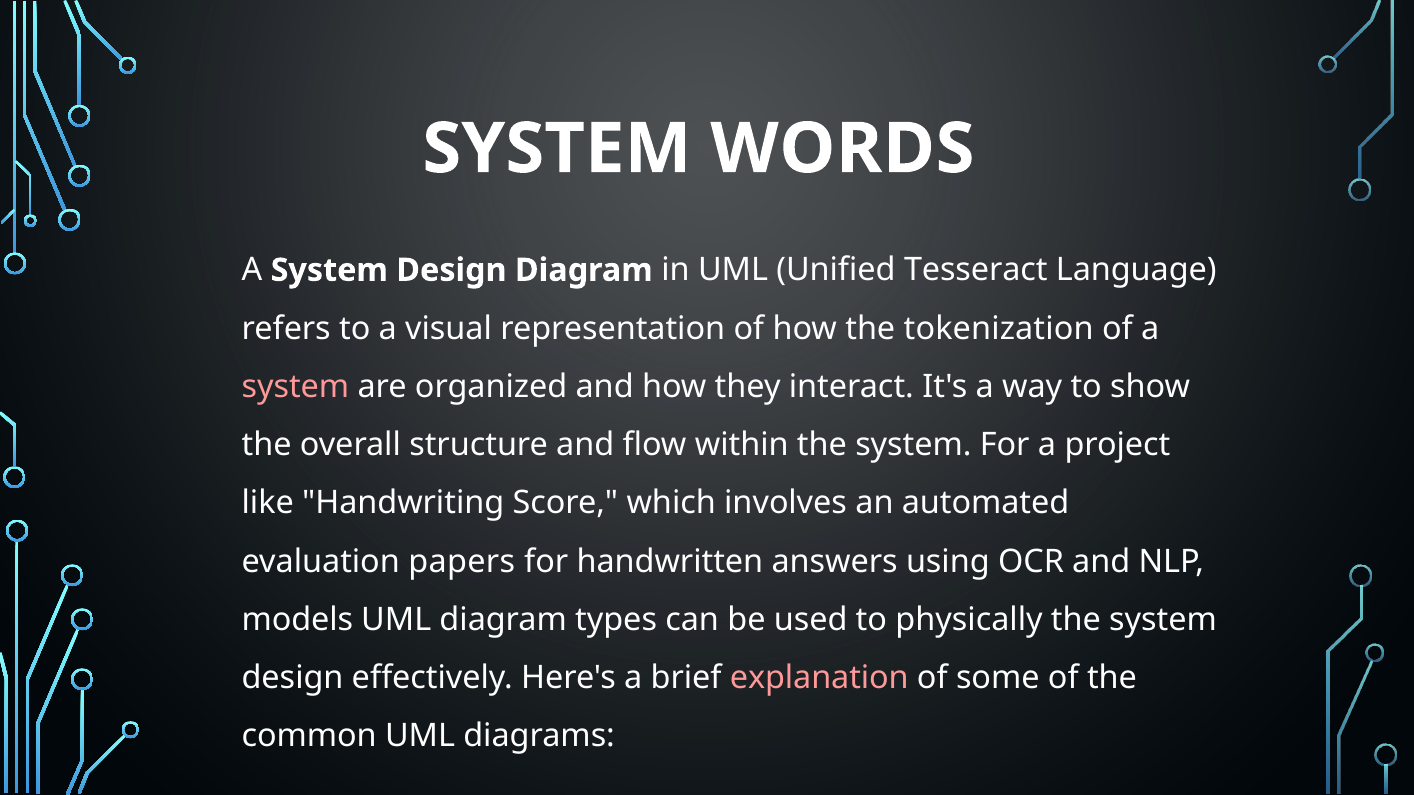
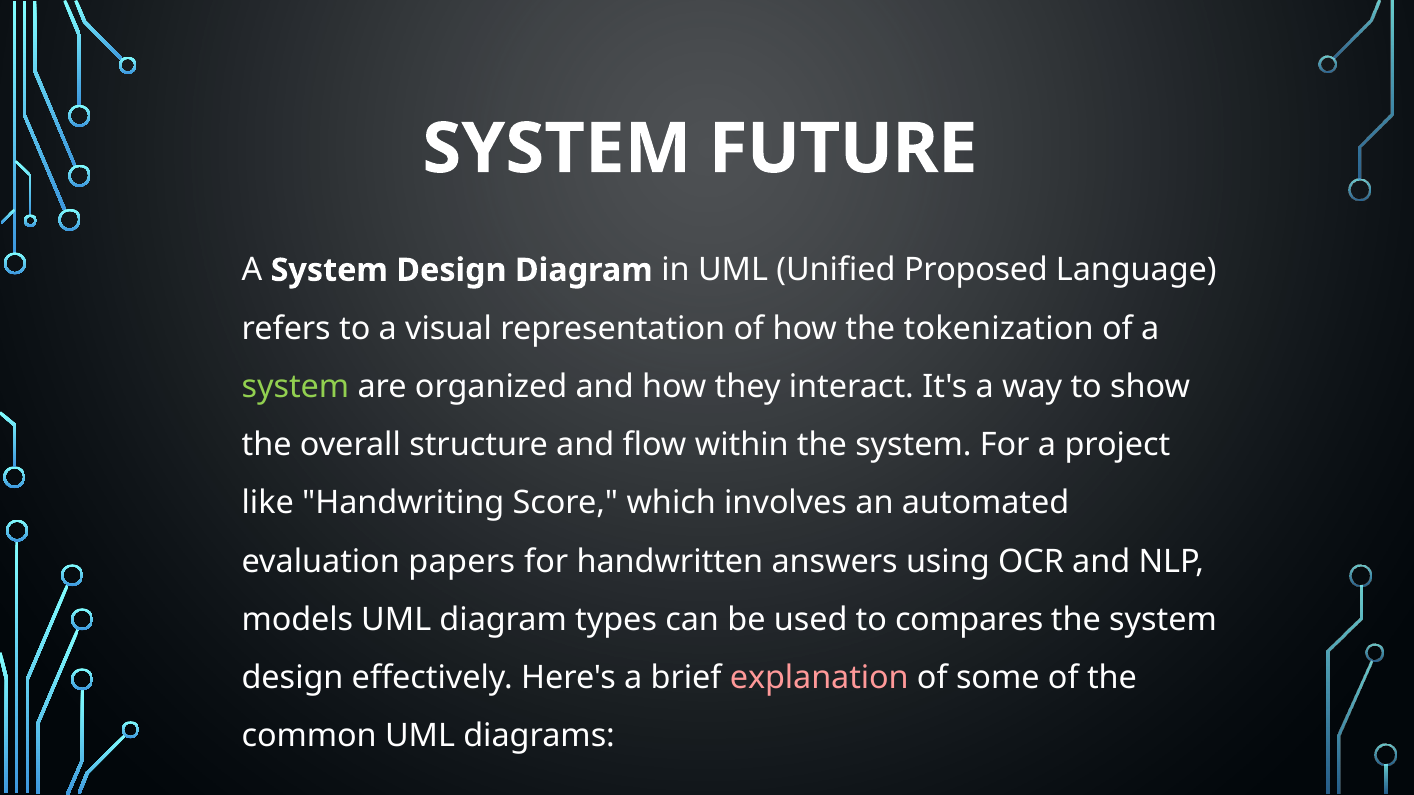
WORDS: WORDS -> FUTURE
Tesseract: Tesseract -> Proposed
system at (295, 387) colour: pink -> light green
physically: physically -> compares
